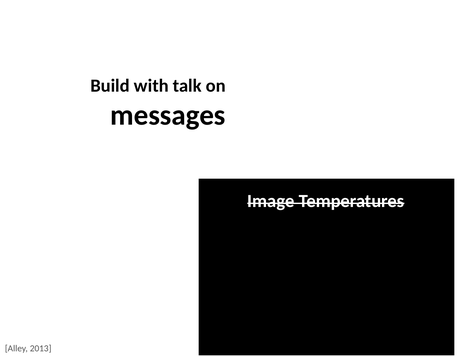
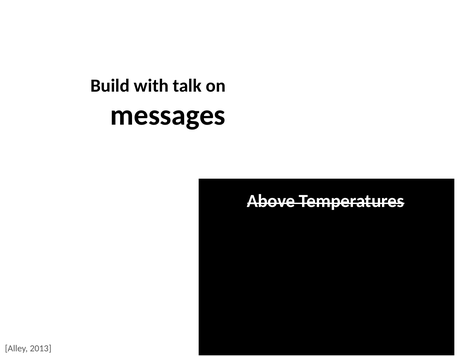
Image: Image -> Above
